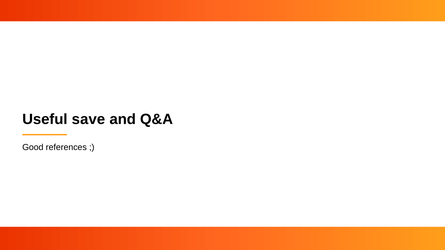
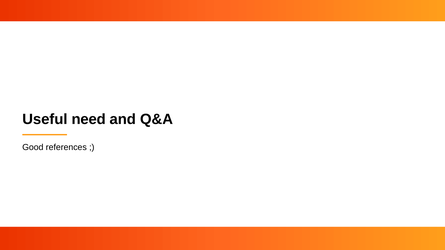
save: save -> need
